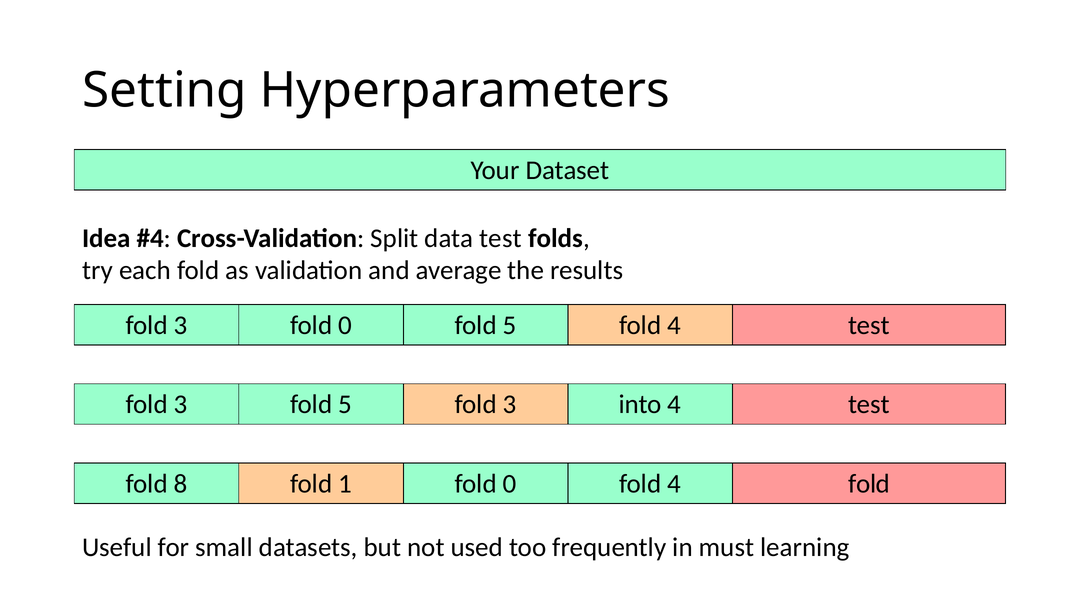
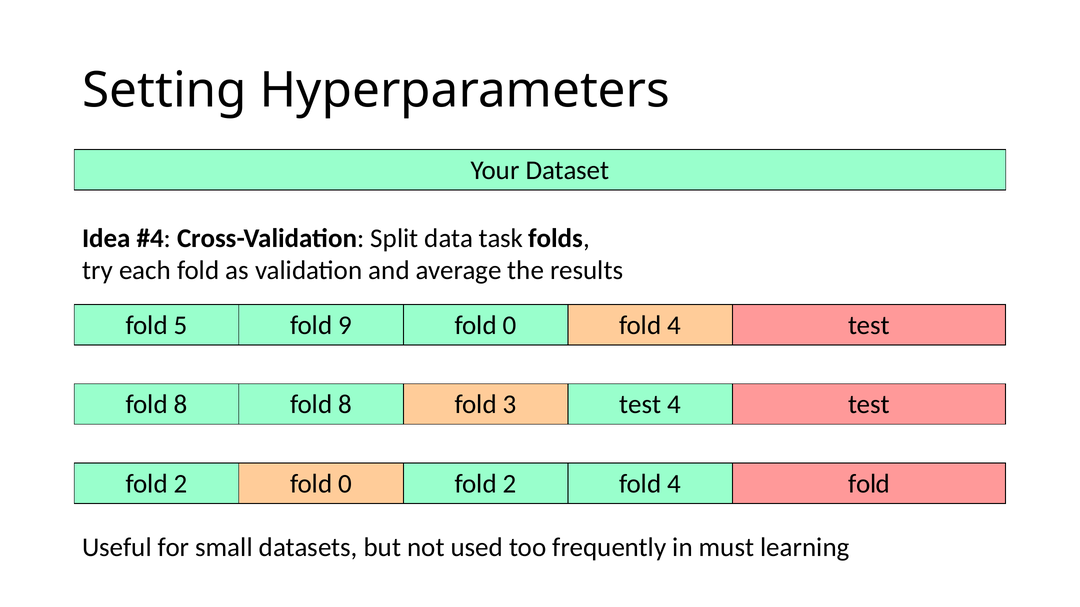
data test: test -> task
3 at (181, 325): 3 -> 5
0 at (345, 325): 0 -> 9
5 at (510, 325): 5 -> 0
3 at (181, 405): 3 -> 8
5 at (345, 405): 5 -> 8
3 into: into -> test
8 at (181, 484): 8 -> 2
1 at (345, 484): 1 -> 0
0 at (510, 484): 0 -> 2
